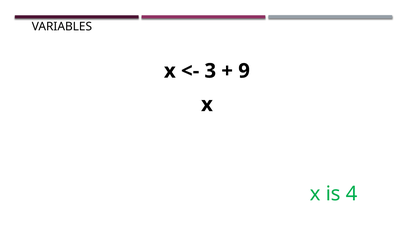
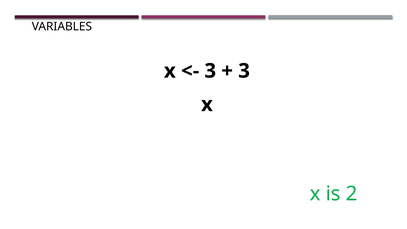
9 at (244, 71): 9 -> 3
4: 4 -> 2
